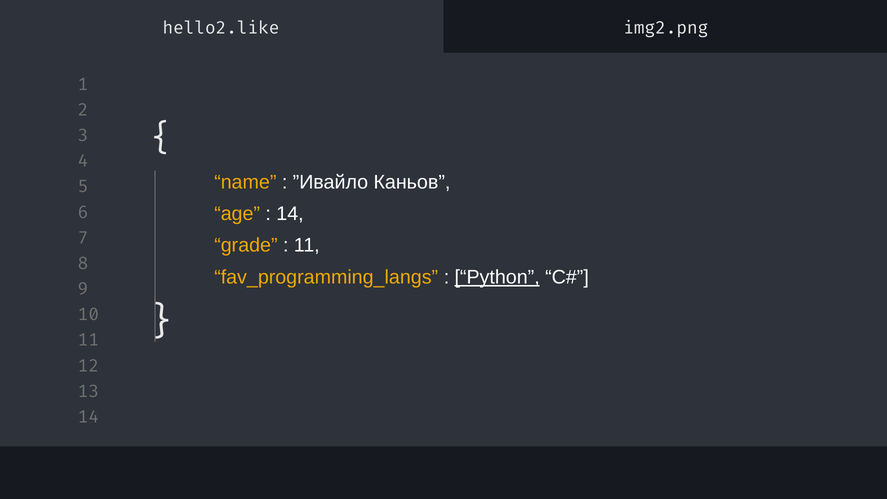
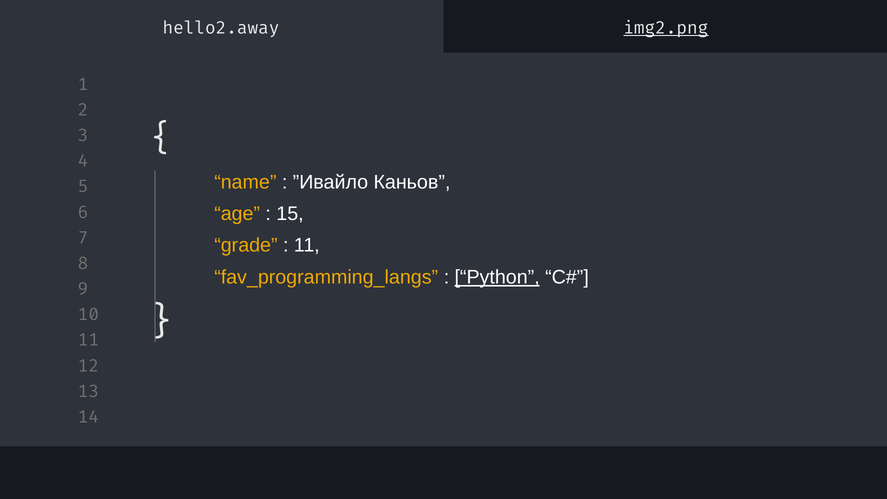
hello2.like: hello2.like -> hello2.away
img2.png underline: none -> present
14 at (290, 214): 14 -> 15
